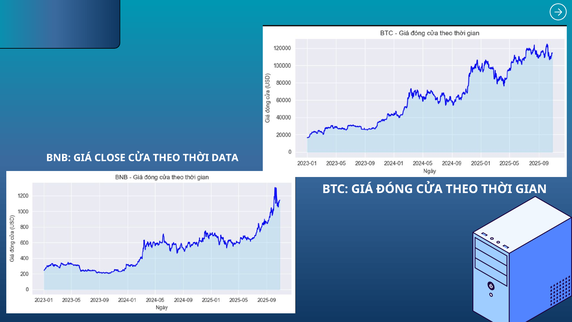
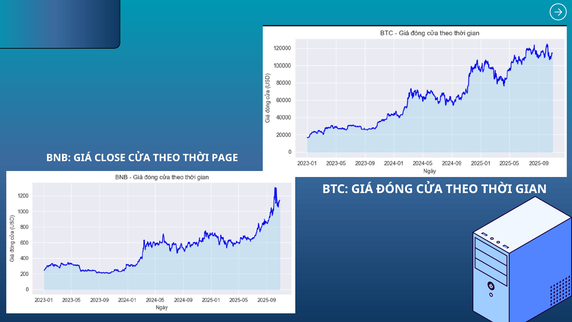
DATA: DATA -> PAGE
